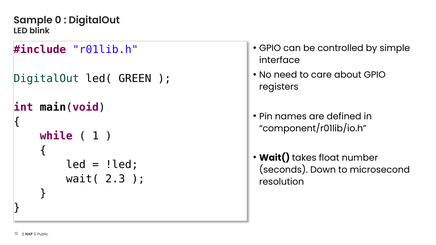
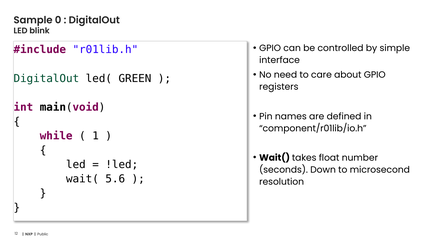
2.3: 2.3 -> 5.6
